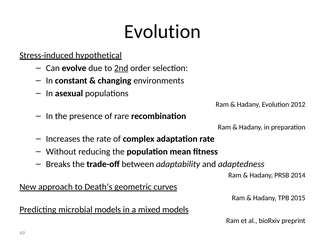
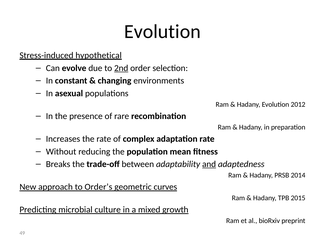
and underline: none -> present
Death’s: Death’s -> Order’s
microbial models: models -> culture
mixed models: models -> growth
